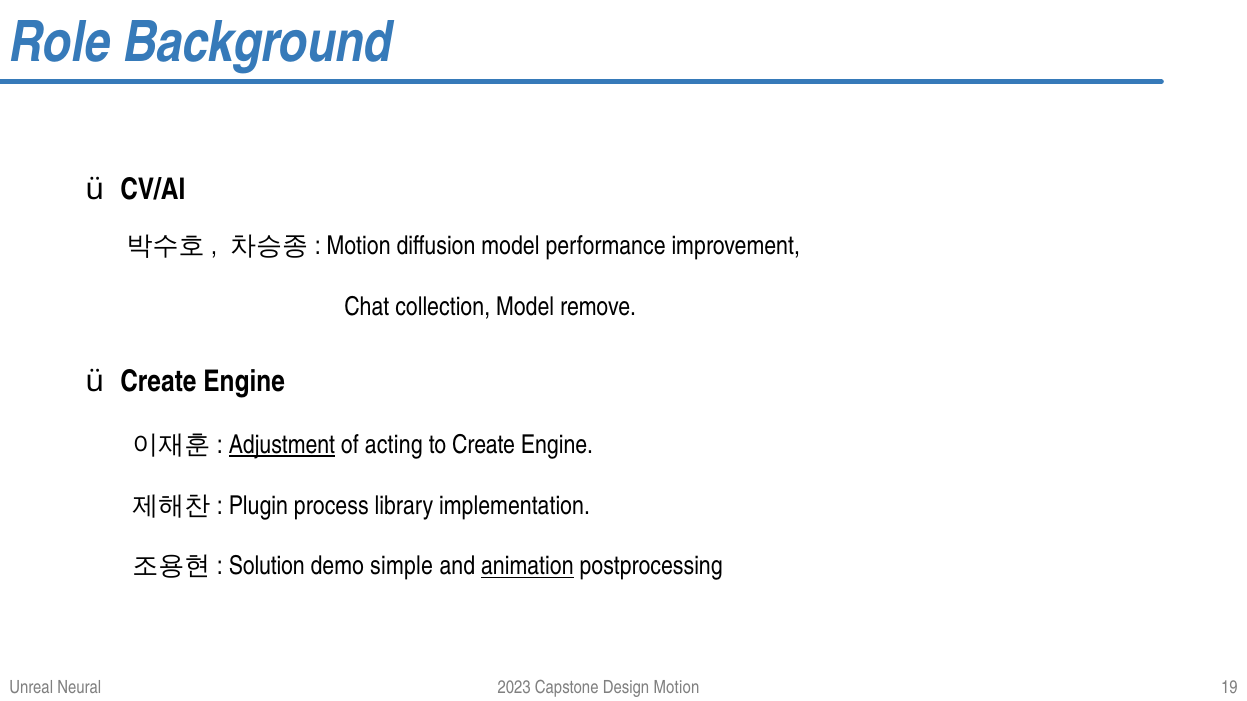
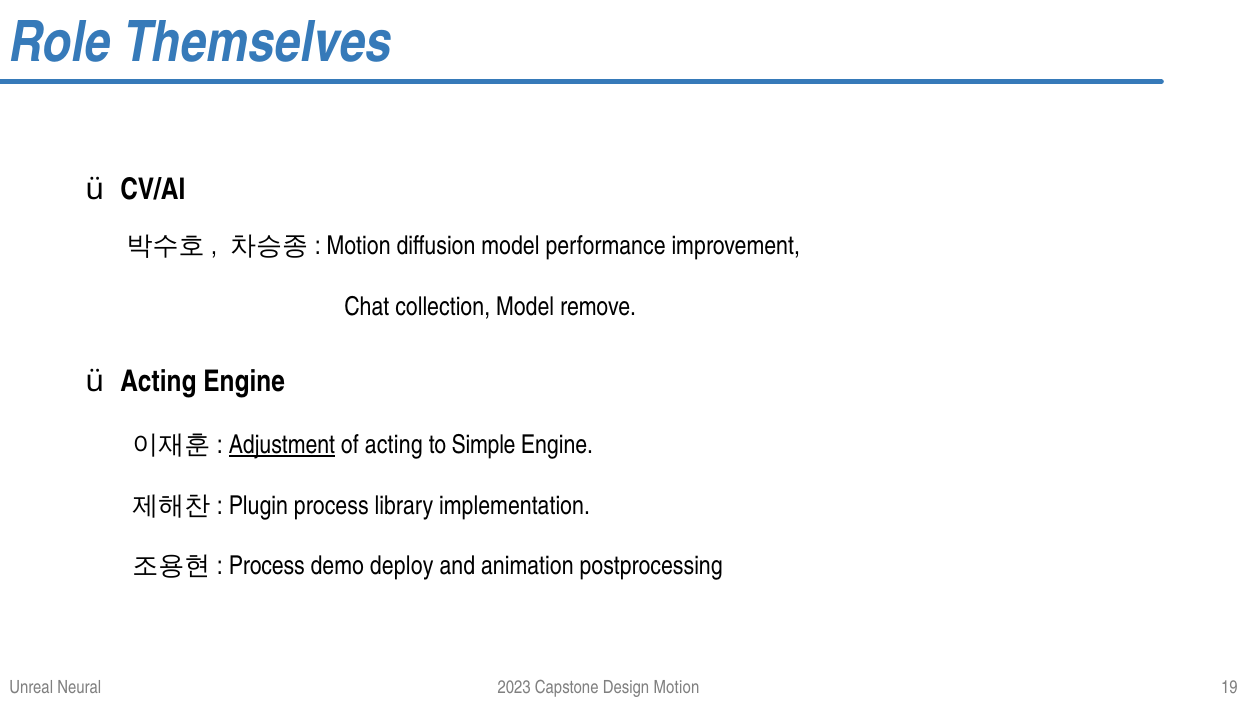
Background: Background -> Themselves
Create at (158, 382): Create -> Acting
to Create: Create -> Simple
Solution at (267, 567): Solution -> Process
simple: simple -> deploy
animation underline: present -> none
